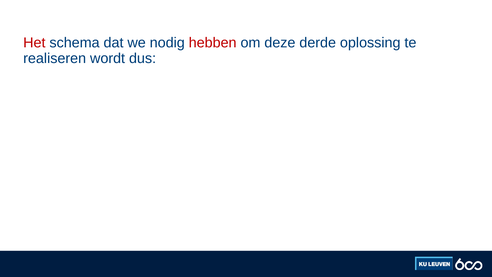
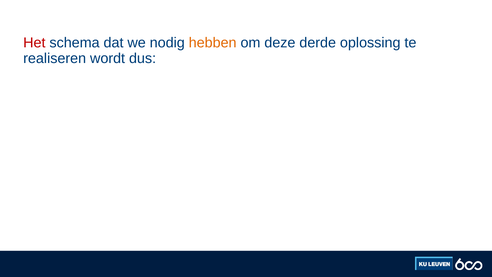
hebben colour: red -> orange
